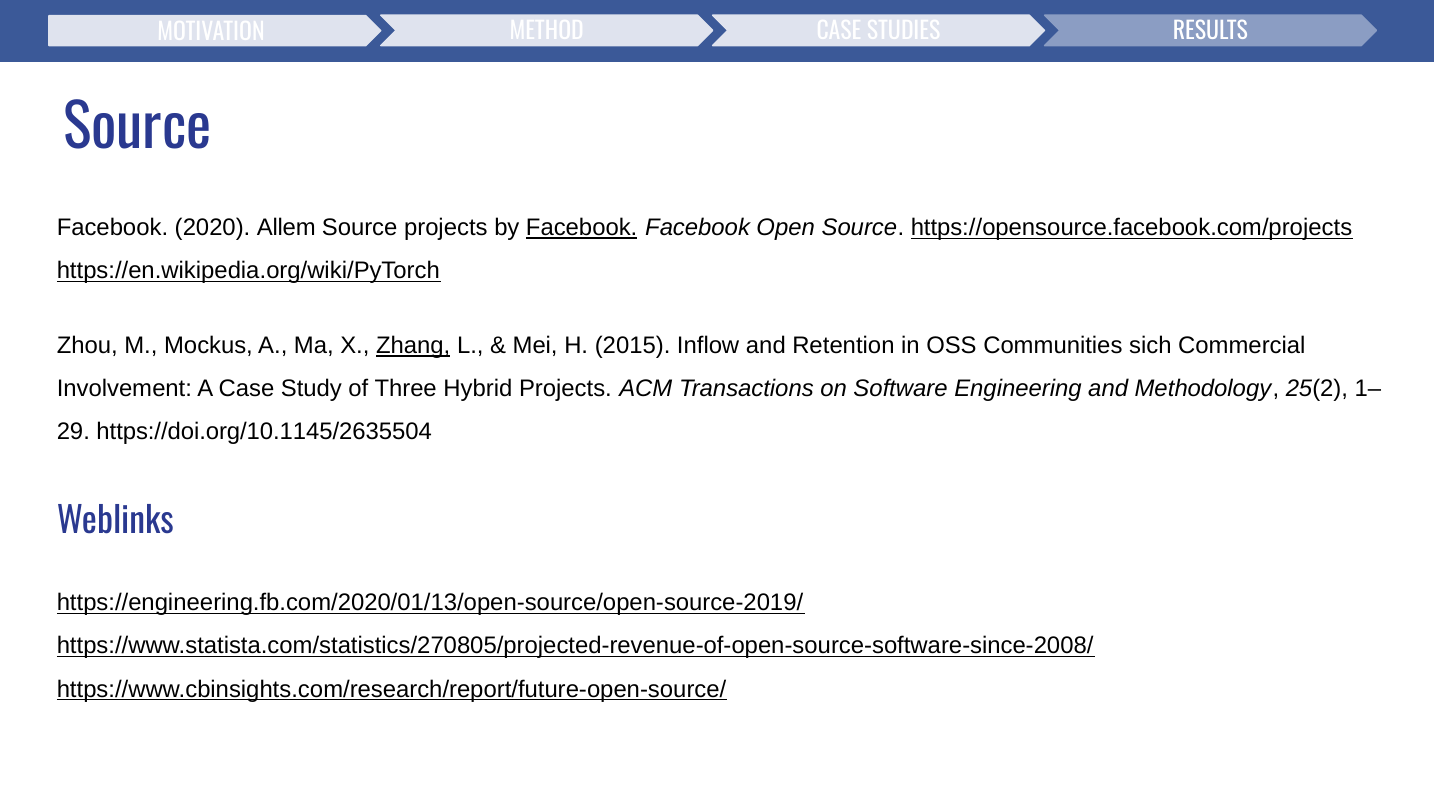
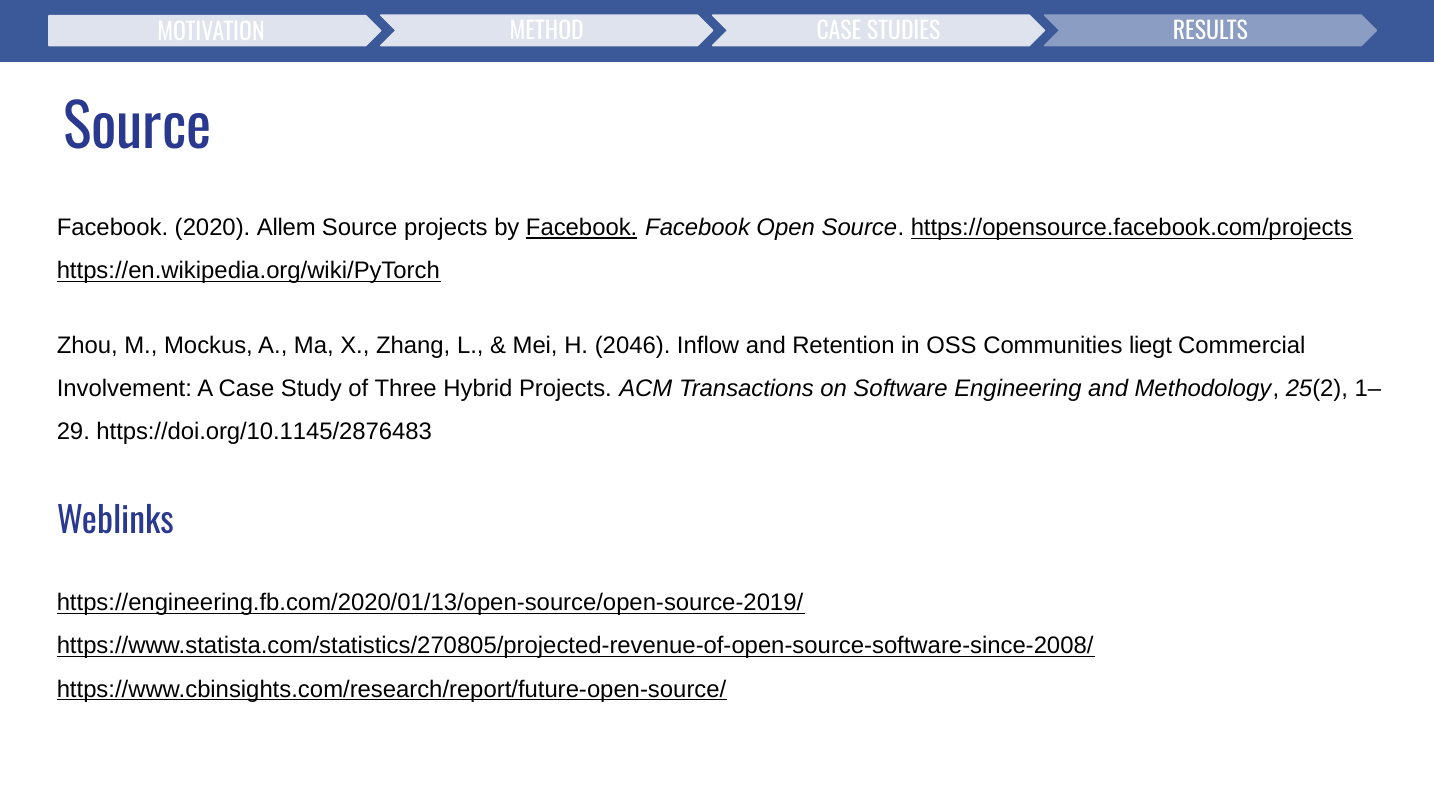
Zhang underline: present -> none
2015: 2015 -> 2046
sich: sich -> liegt
https://doi.org/10.1145/2635504: https://doi.org/10.1145/2635504 -> https://doi.org/10.1145/2876483
